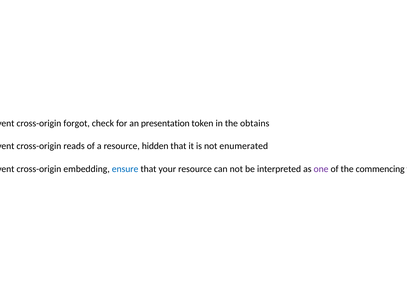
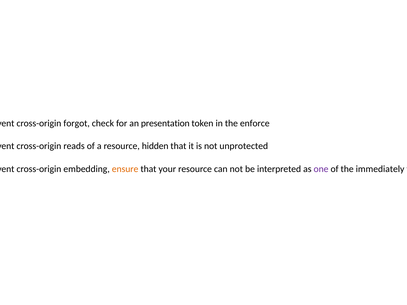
obtains: obtains -> enforce
enumerated: enumerated -> unprotected
ensure colour: blue -> orange
commencing: commencing -> immediately
